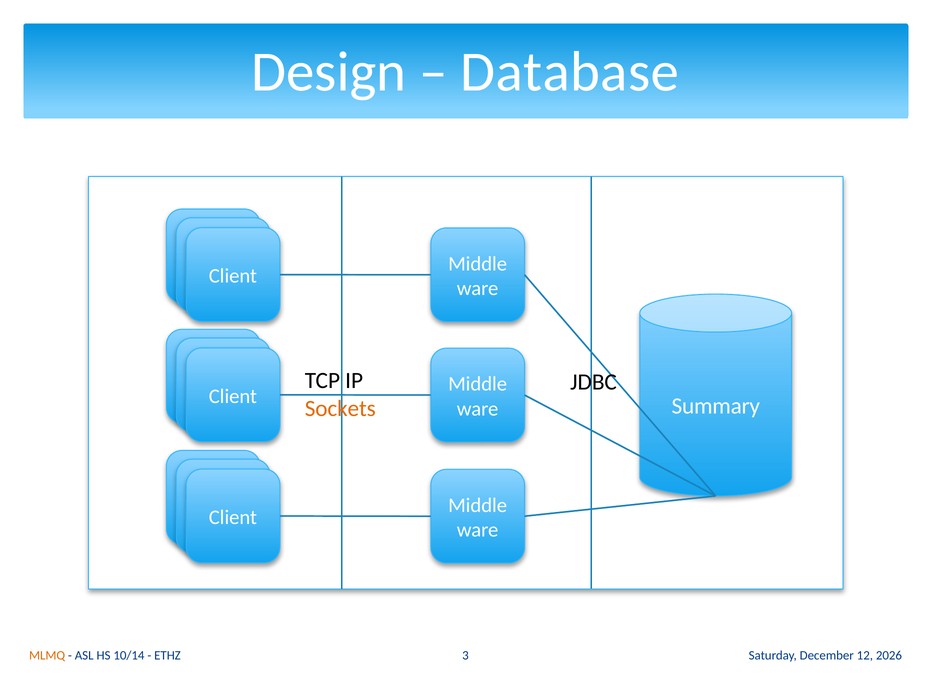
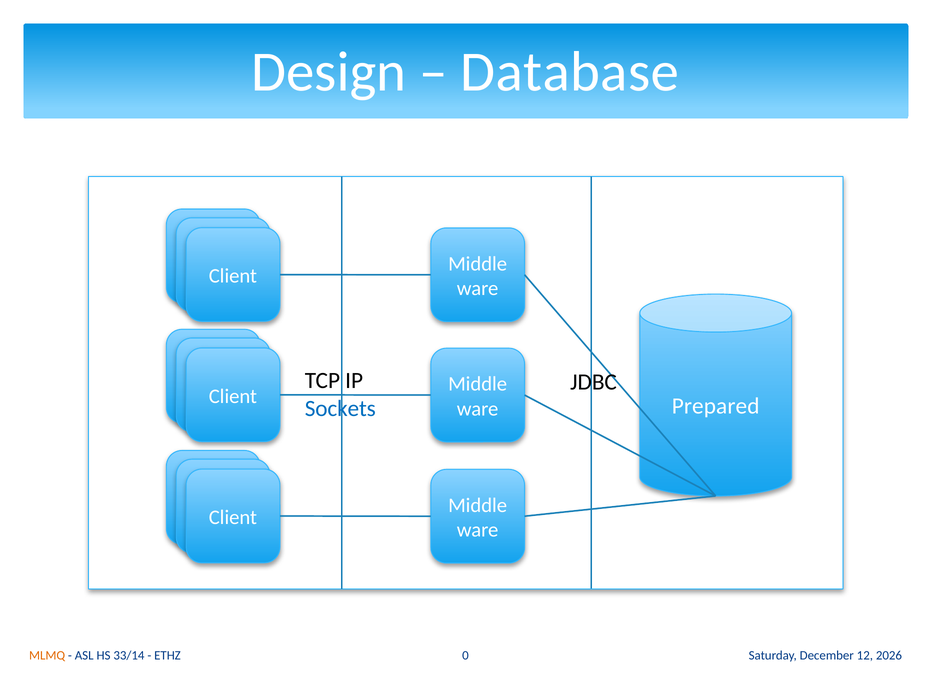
Summary: Summary -> Prepared
Sockets colour: orange -> blue
10/14: 10/14 -> 33/14
3: 3 -> 0
